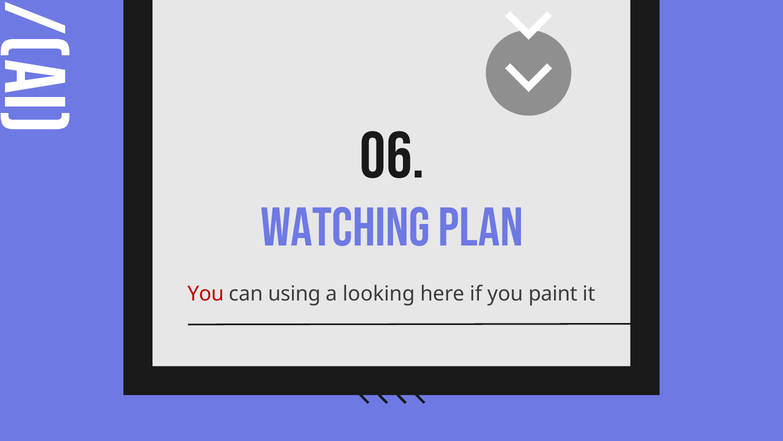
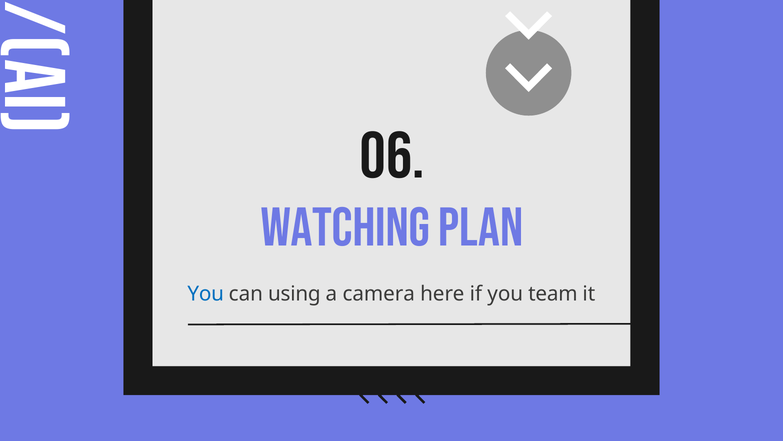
You at (206, 294) colour: red -> blue
looking: looking -> camera
paint: paint -> team
